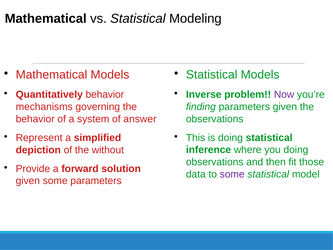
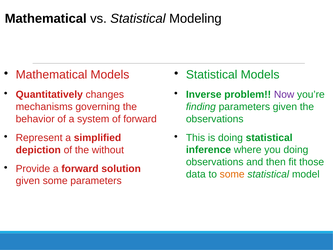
Quantitatively behavior: behavior -> changes
of answer: answer -> forward
some at (232, 174) colour: purple -> orange
